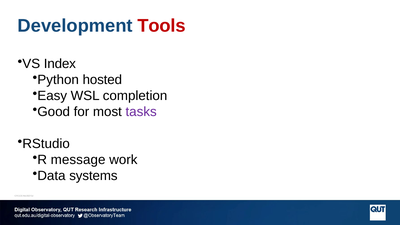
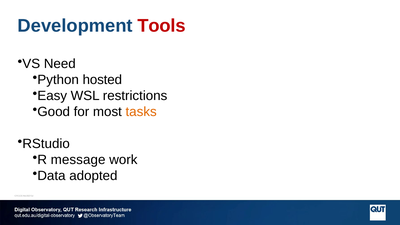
Index: Index -> Need
completion: completion -> restrictions
tasks colour: purple -> orange
systems: systems -> adopted
